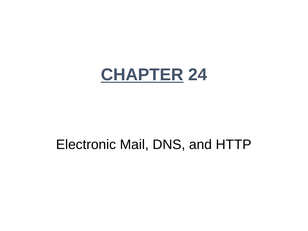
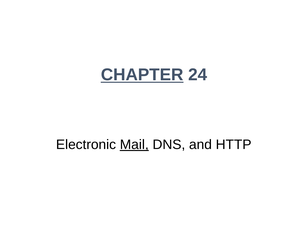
Mail underline: none -> present
